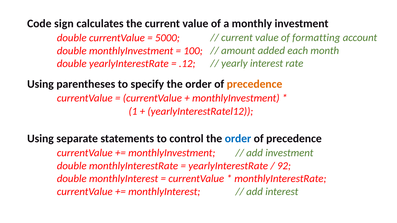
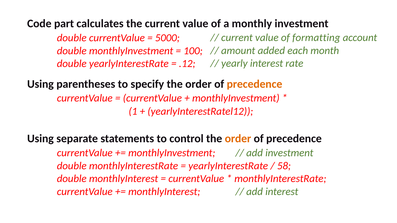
sign: sign -> part
order at (238, 139) colour: blue -> orange
92: 92 -> 58
